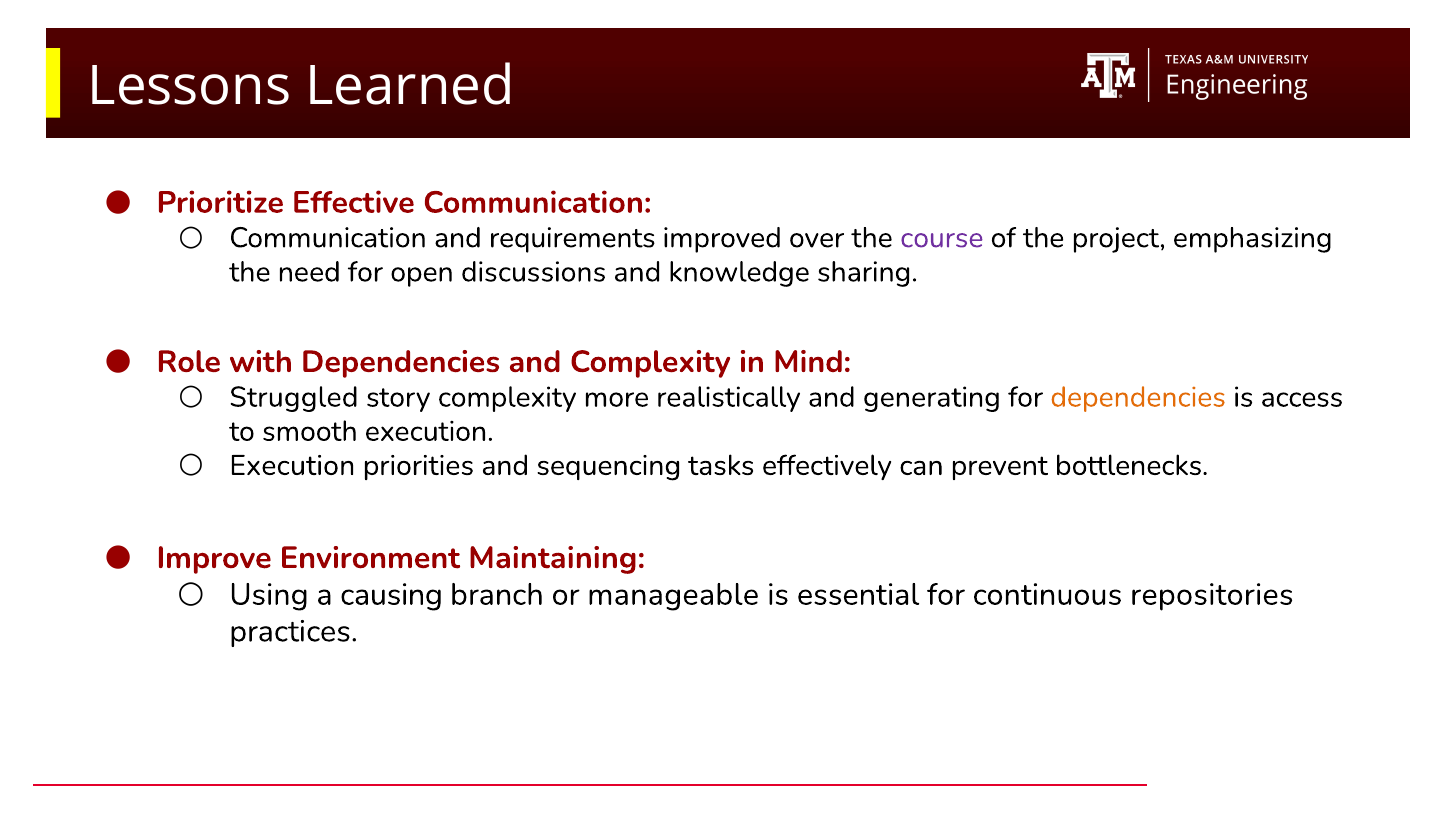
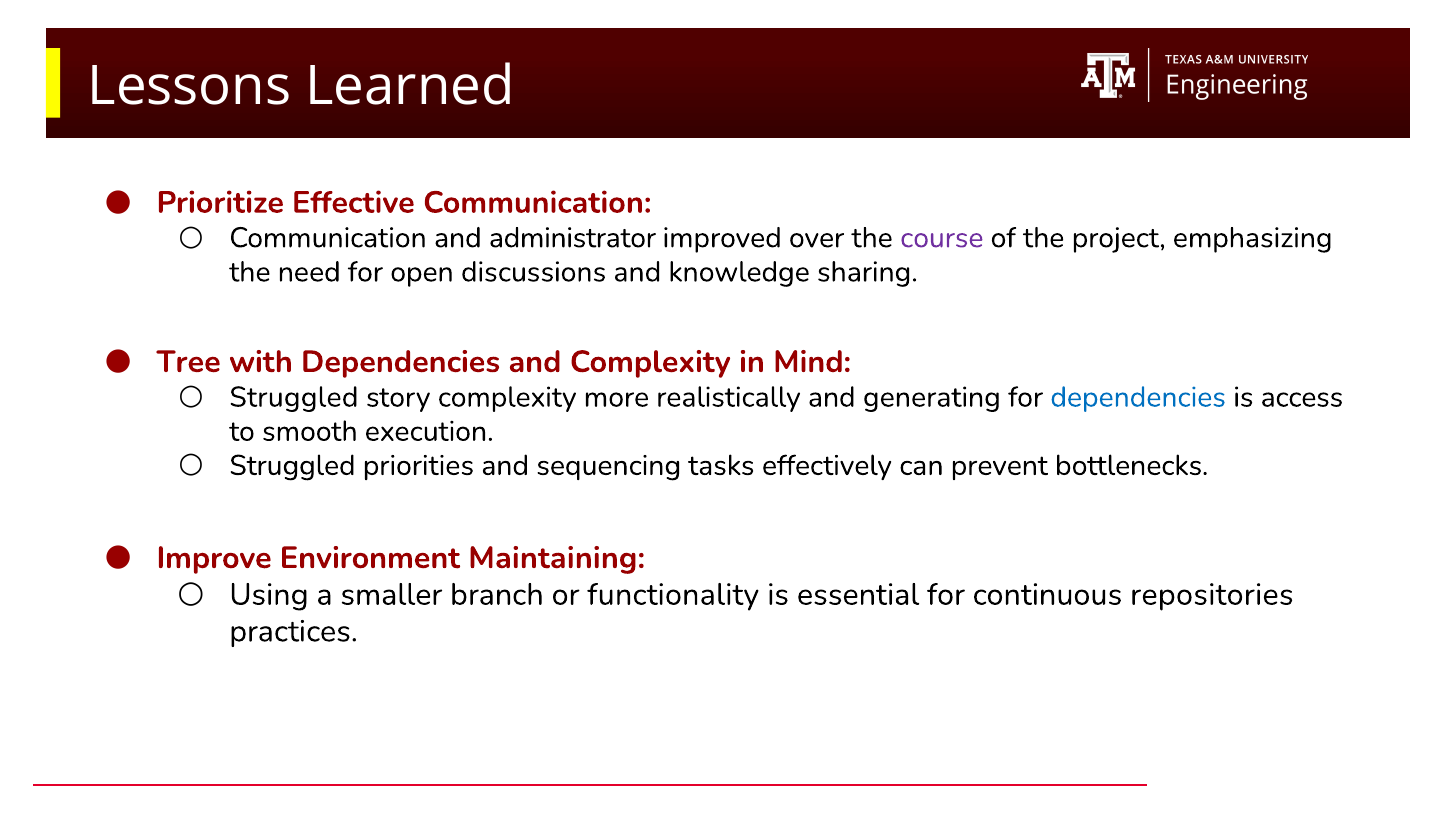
requirements: requirements -> administrator
Role: Role -> Tree
dependencies at (1138, 397) colour: orange -> blue
Execution at (292, 466): Execution -> Struggled
causing: causing -> smaller
manageable: manageable -> functionality
